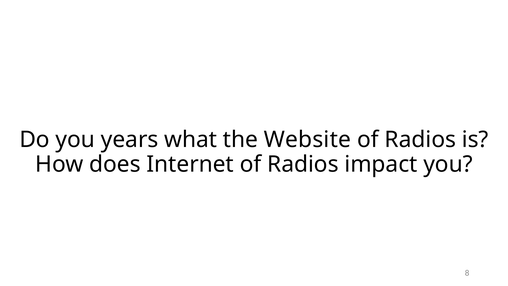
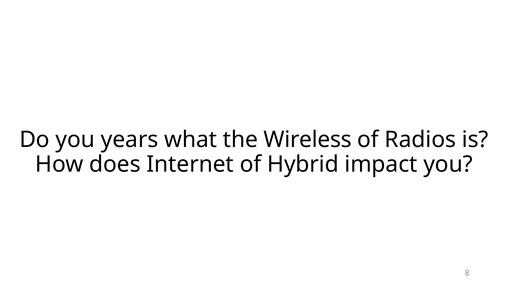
Website: Website -> Wireless
Internet of Radios: Radios -> Hybrid
